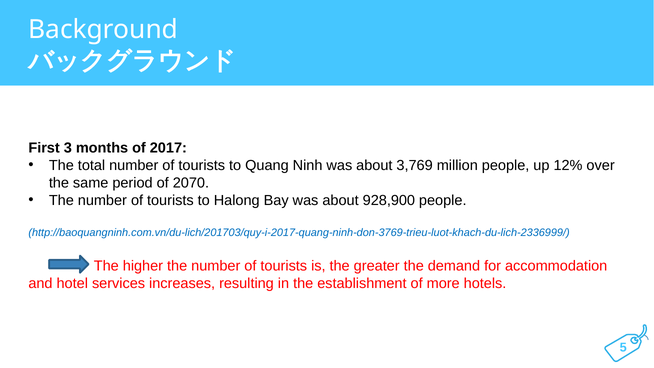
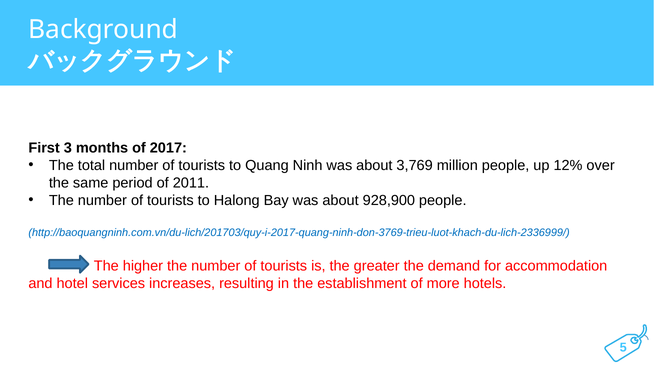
2070: 2070 -> 2011
